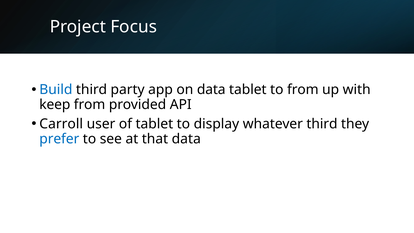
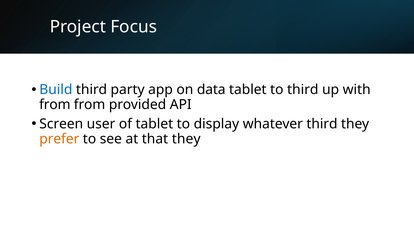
to from: from -> third
keep at (55, 105): keep -> from
Carroll: Carroll -> Screen
prefer colour: blue -> orange
that data: data -> they
